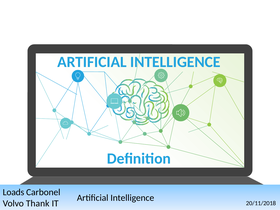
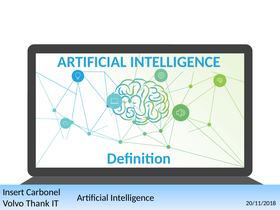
Loads: Loads -> Insert
